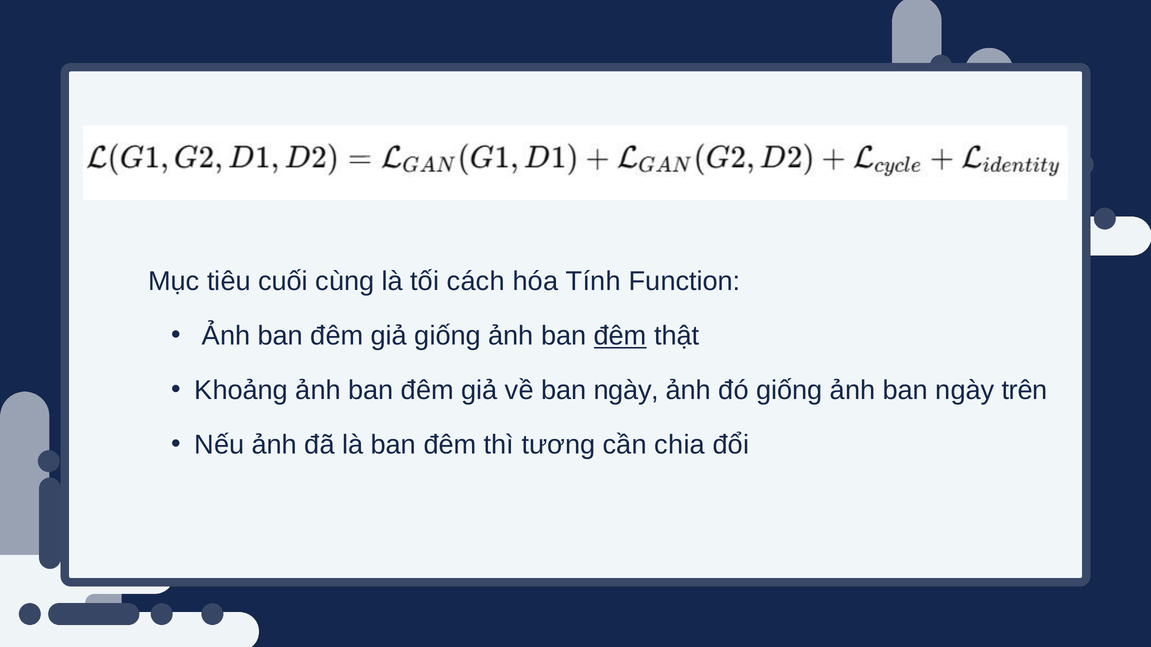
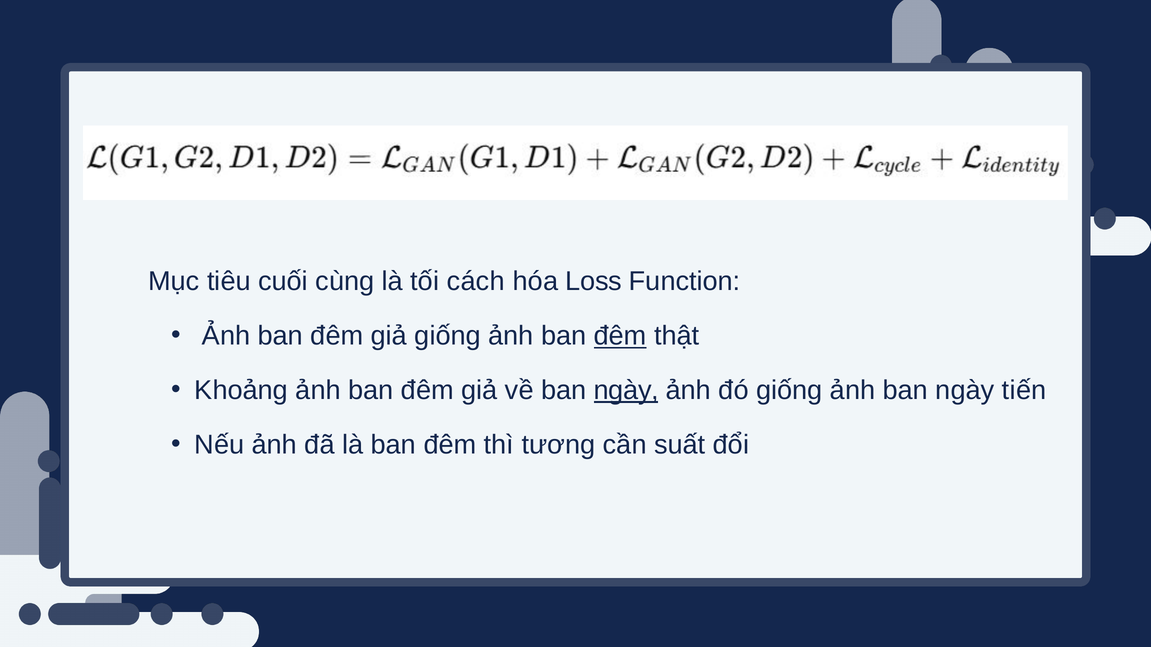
Tính: Tính -> Loss
ngày at (626, 391) underline: none -> present
trên: trên -> tiến
chia: chia -> suất
